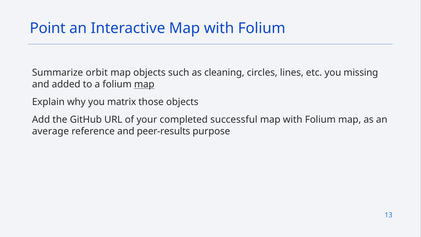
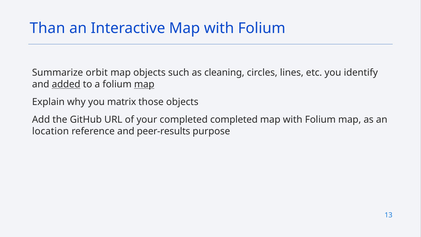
Point: Point -> Than
missing: missing -> identify
added underline: none -> present
completed successful: successful -> completed
average: average -> location
